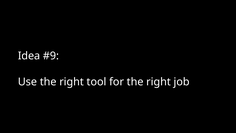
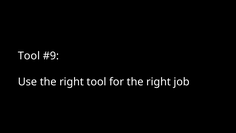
Idea at (29, 56): Idea -> Tool
